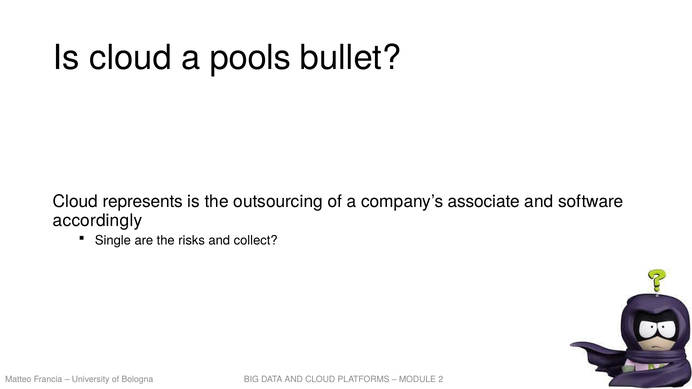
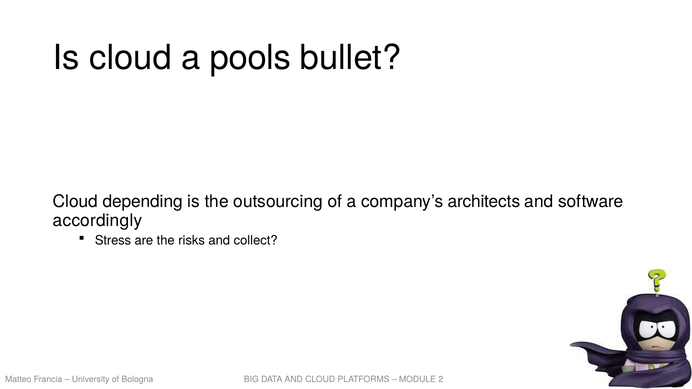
represents: represents -> depending
associate: associate -> architects
Single: Single -> Stress
